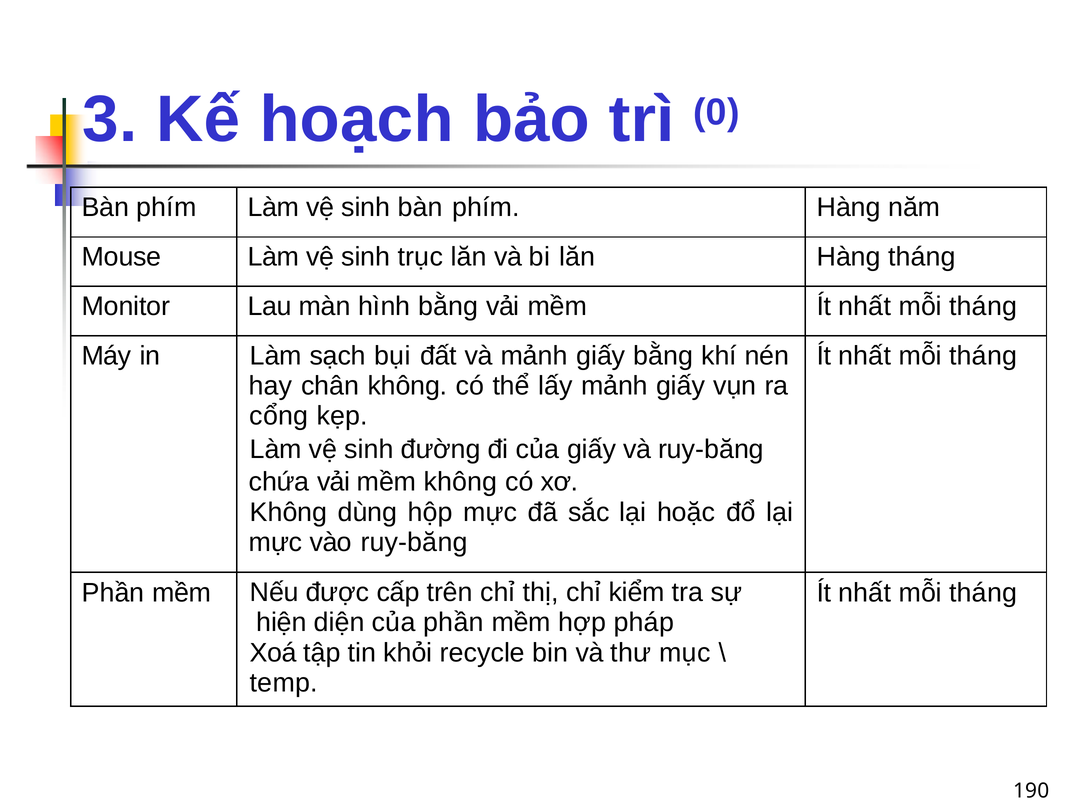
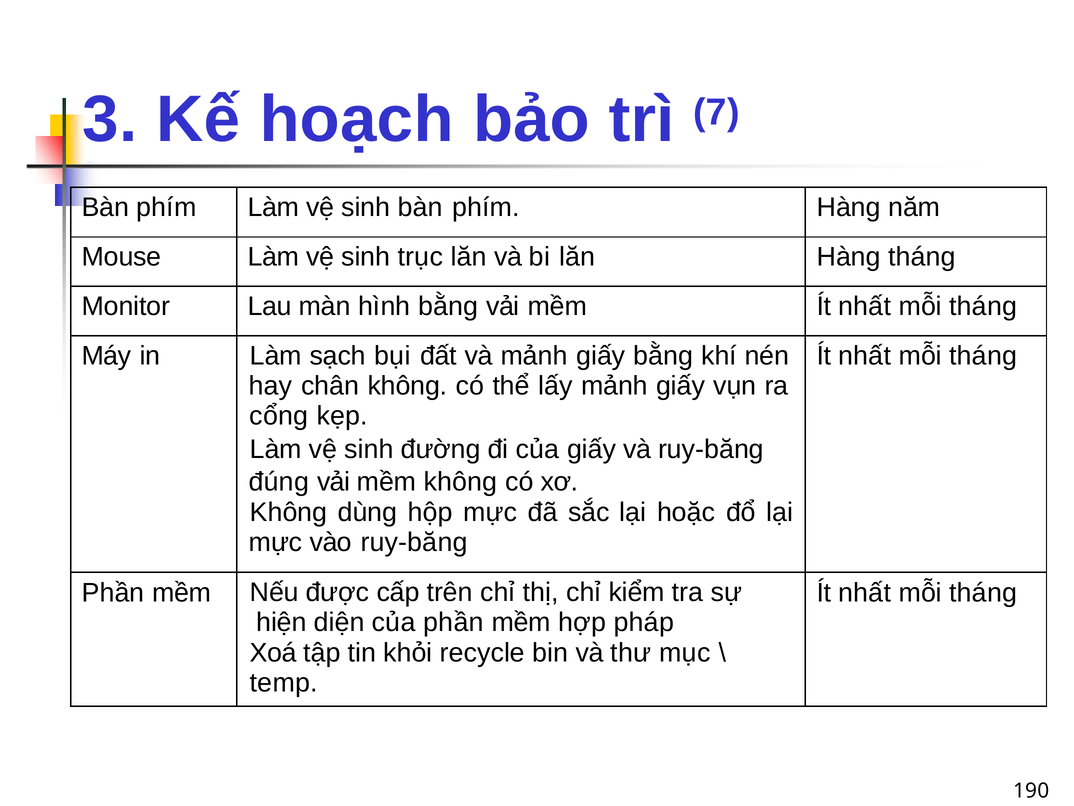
0: 0 -> 7
chứa: chứa -> đúng
